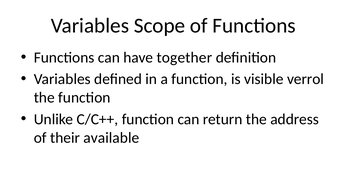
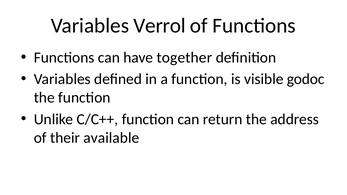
Scope: Scope -> Verrol
verrol: verrol -> godoc
